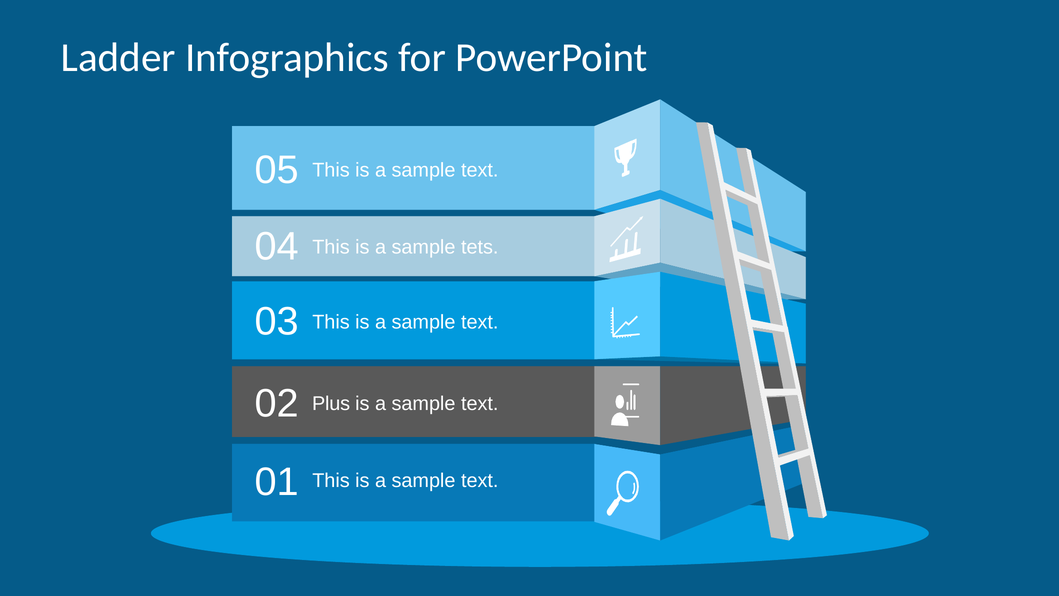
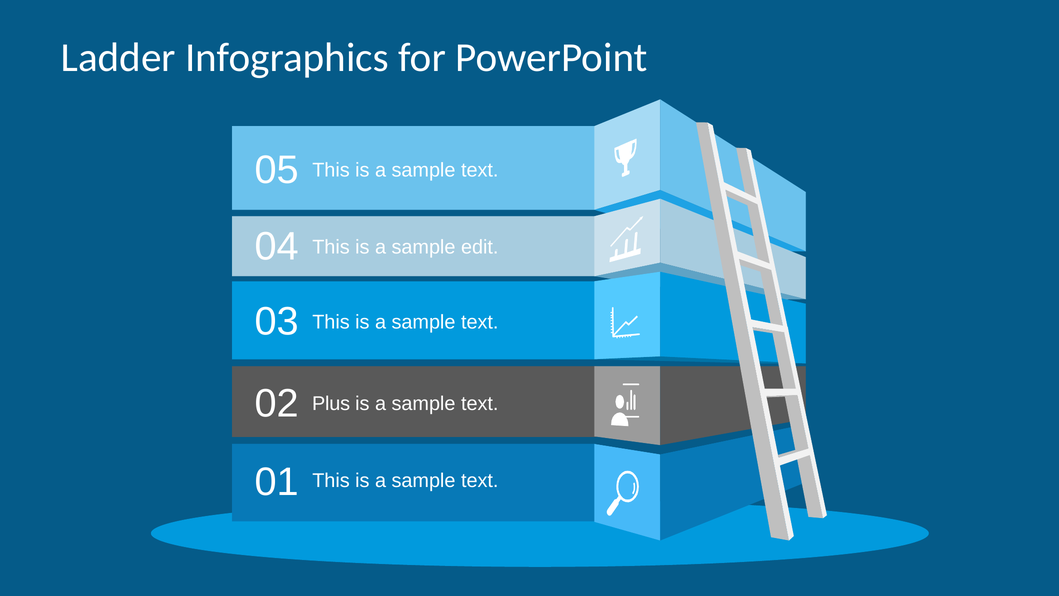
tets: tets -> edit
